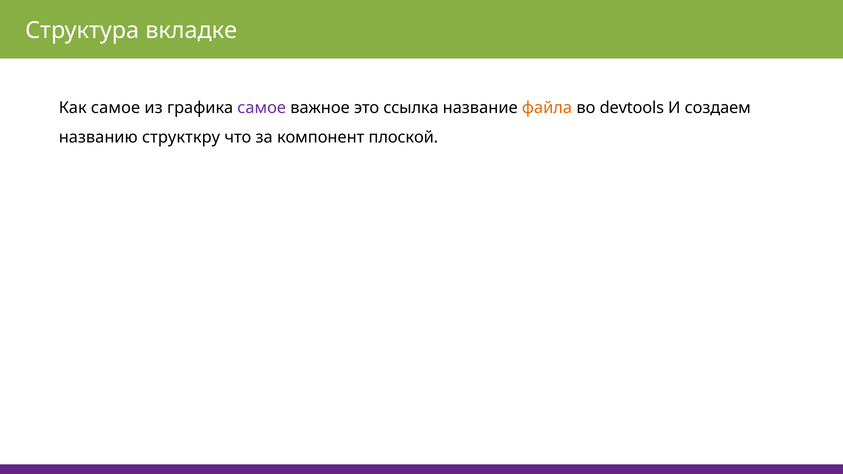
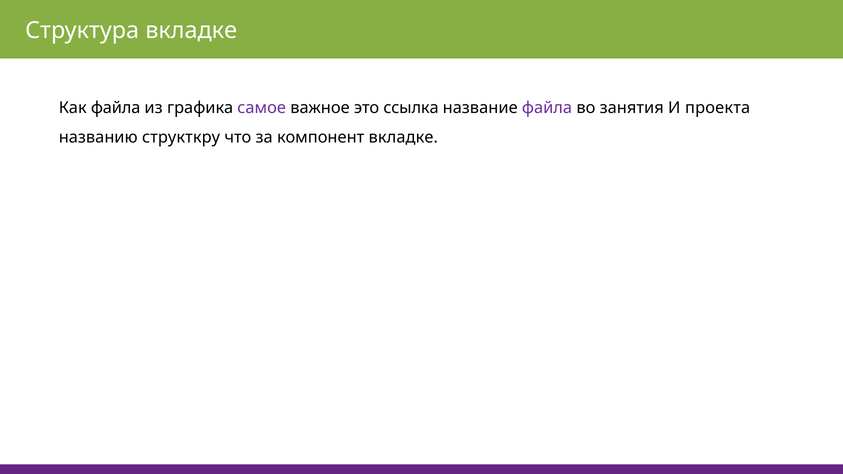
Как самое: самое -> файла
файла at (547, 108) colour: orange -> purple
devtools: devtools -> занятия
создаем: создаем -> проекта
компонент плоской: плоской -> вкладке
